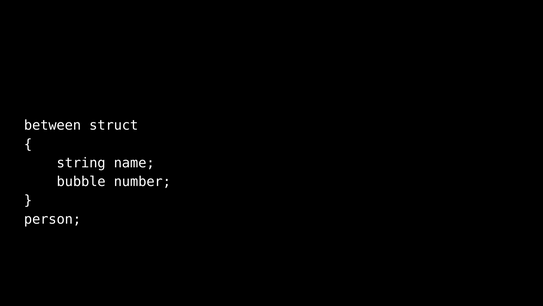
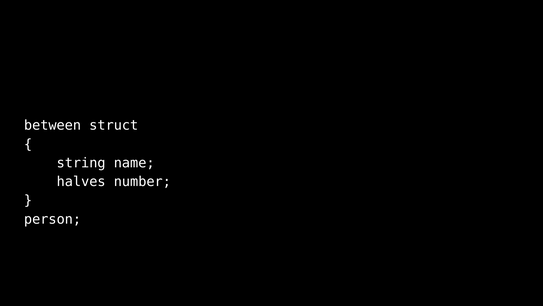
bubble: bubble -> halves
